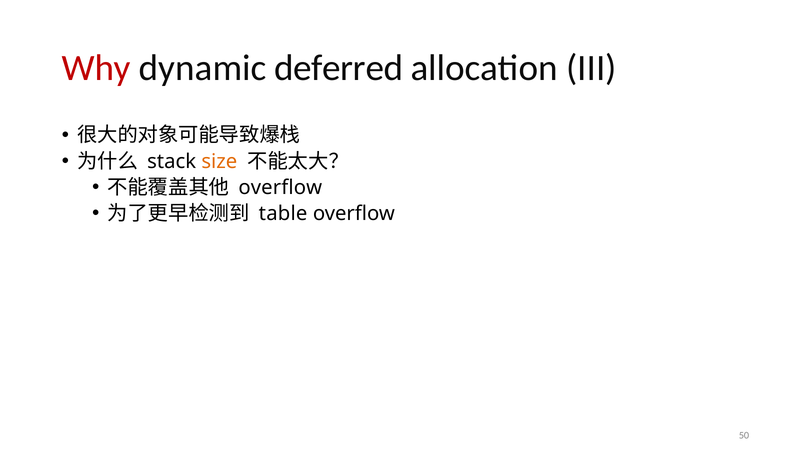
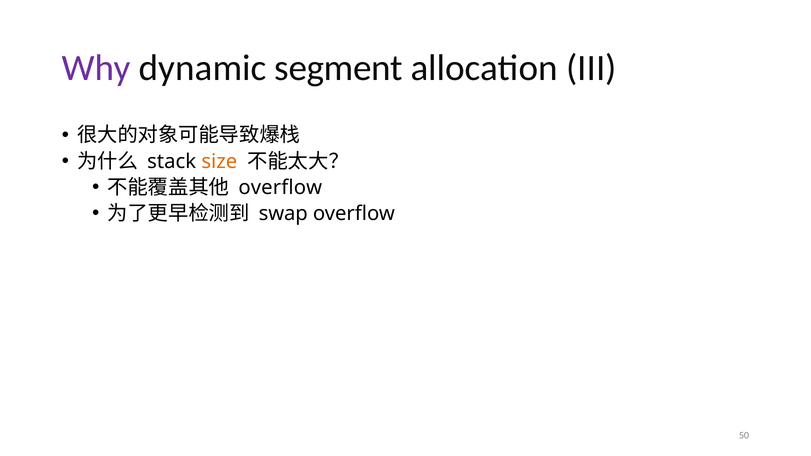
Why colour: red -> purple
deferred: deferred -> segment
table: table -> swap
